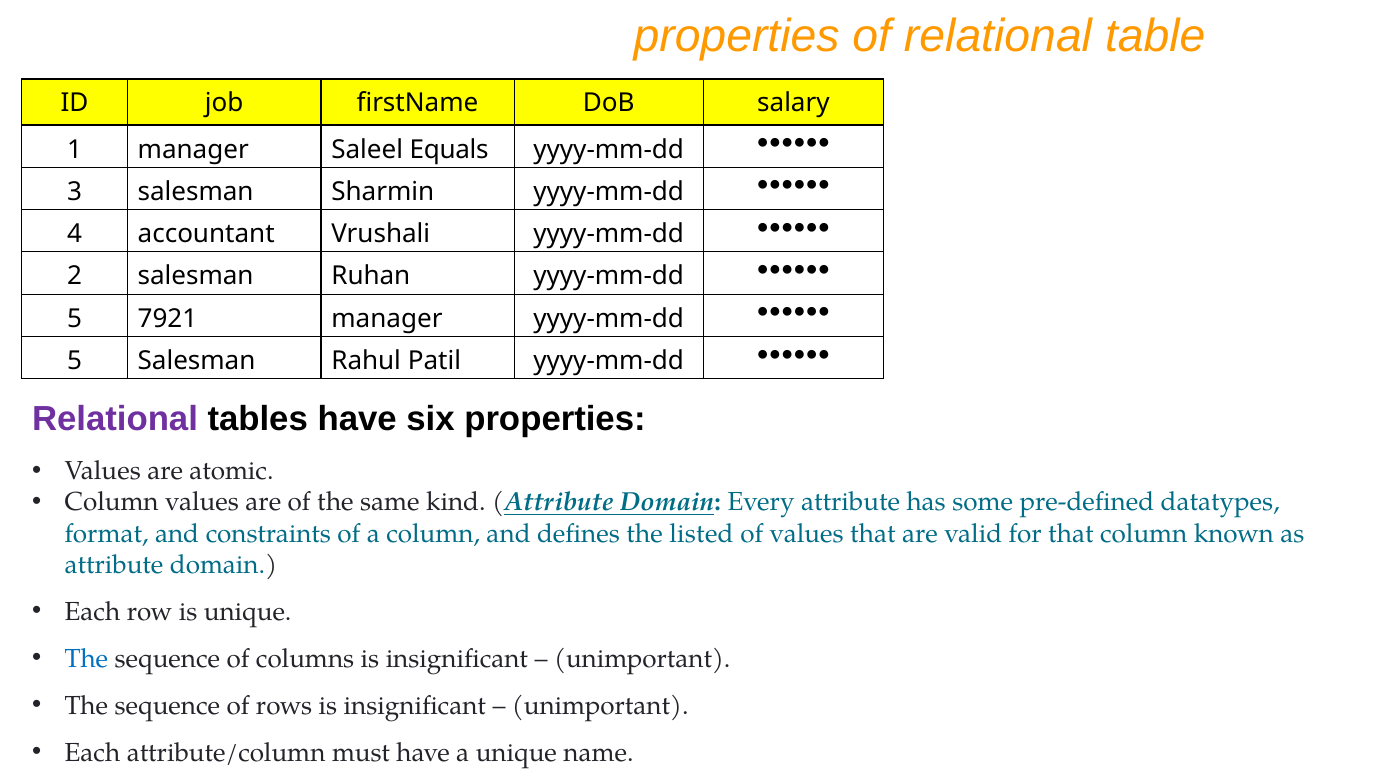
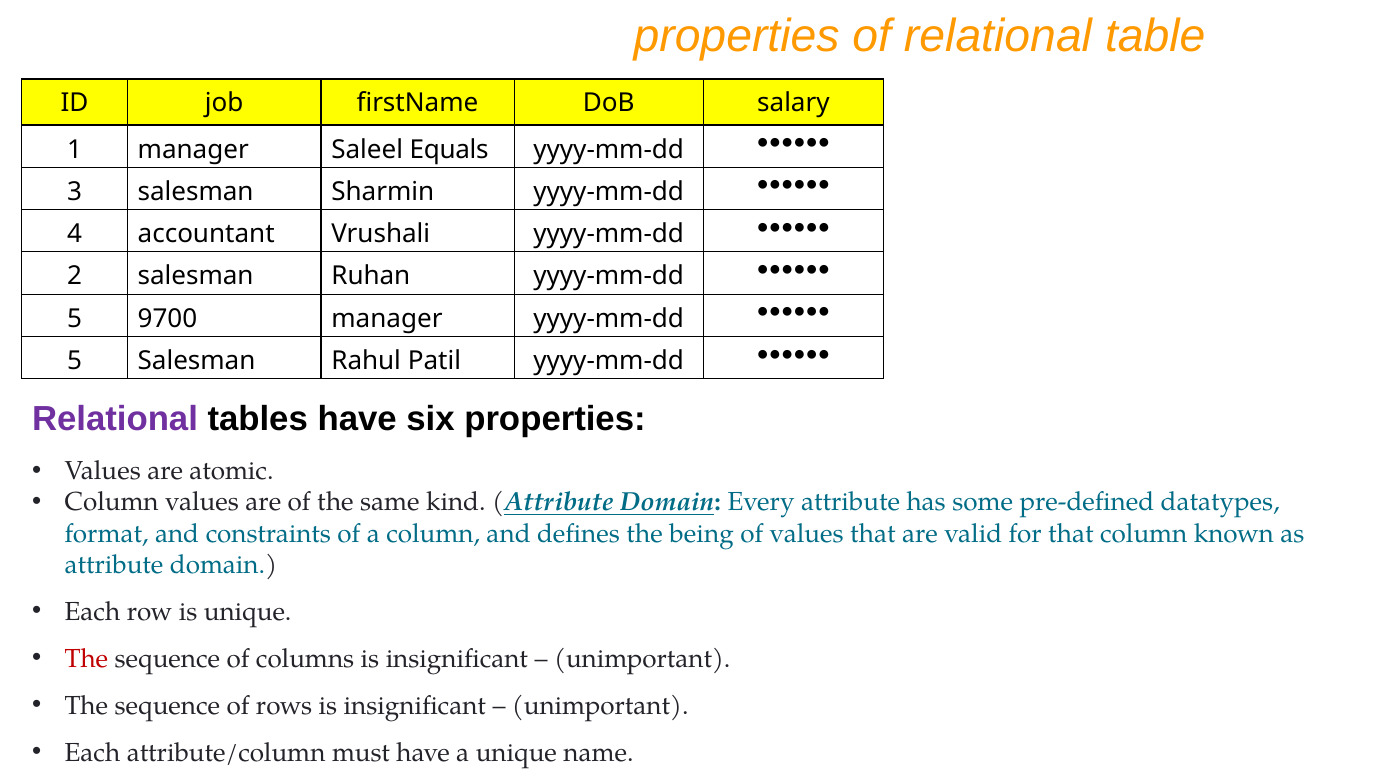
7921: 7921 -> 9700
listed: listed -> being
The at (86, 659) colour: blue -> red
